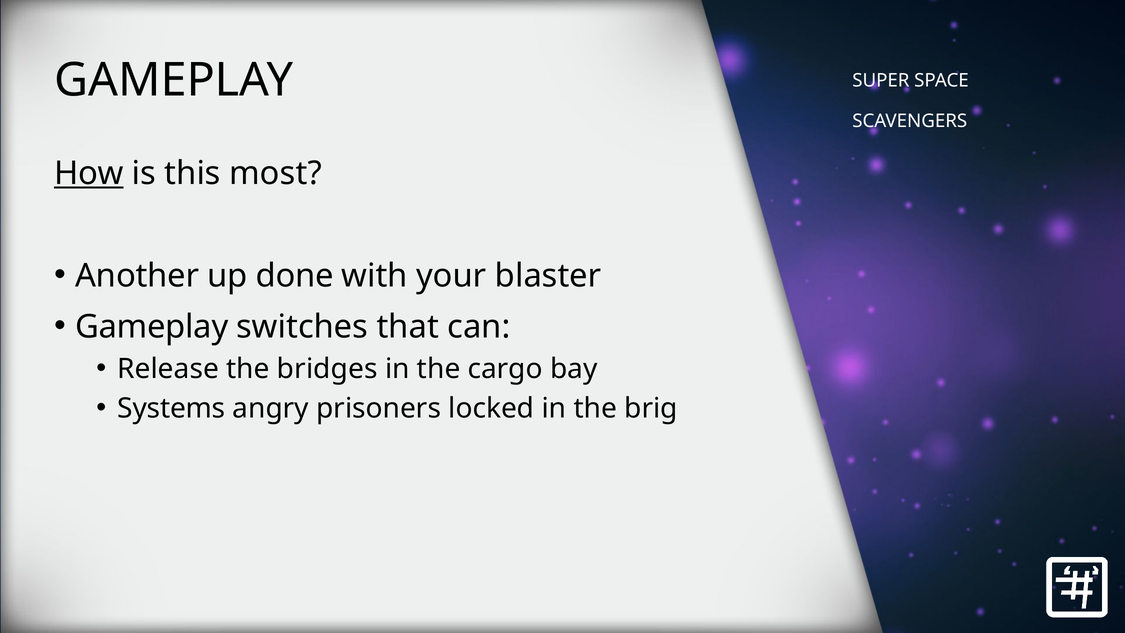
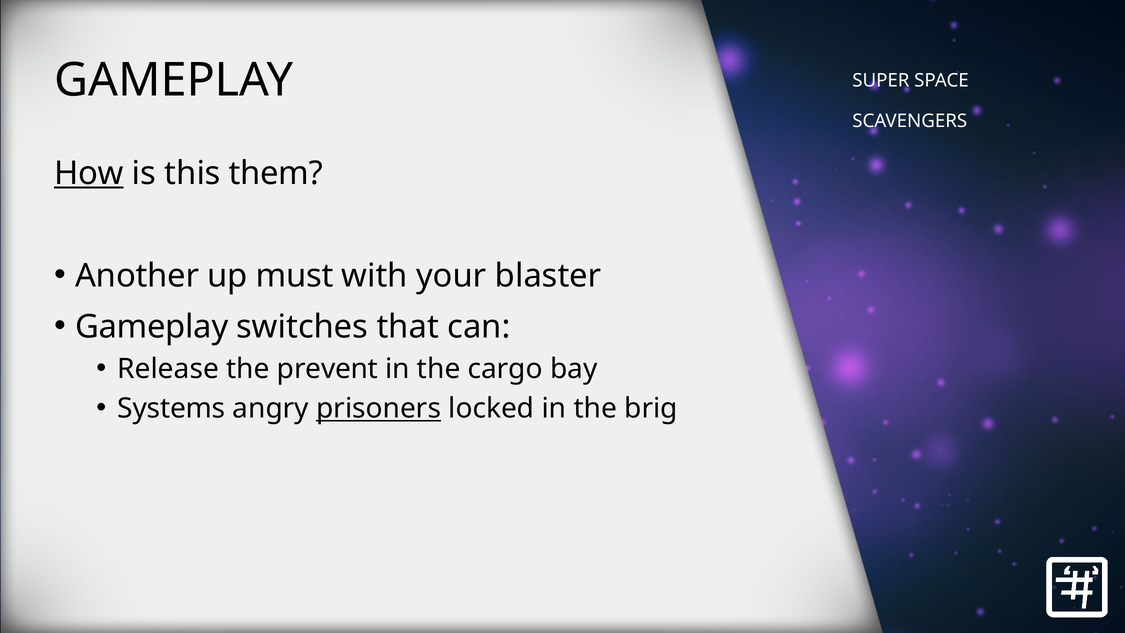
most: most -> them
done: done -> must
bridges: bridges -> prevent
prisoners underline: none -> present
